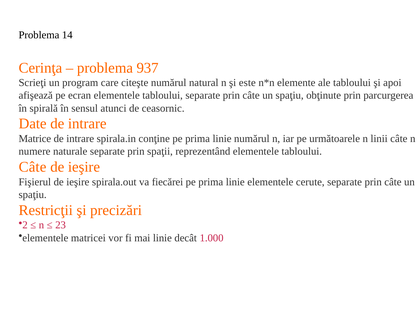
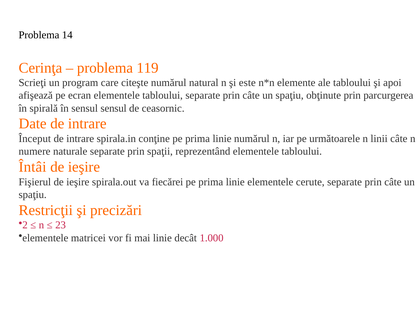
937: 937 -> 119
sensul atunci: atunci -> sensul
Matrice: Matrice -> Început
Câte at (33, 167): Câte -> Întâi
